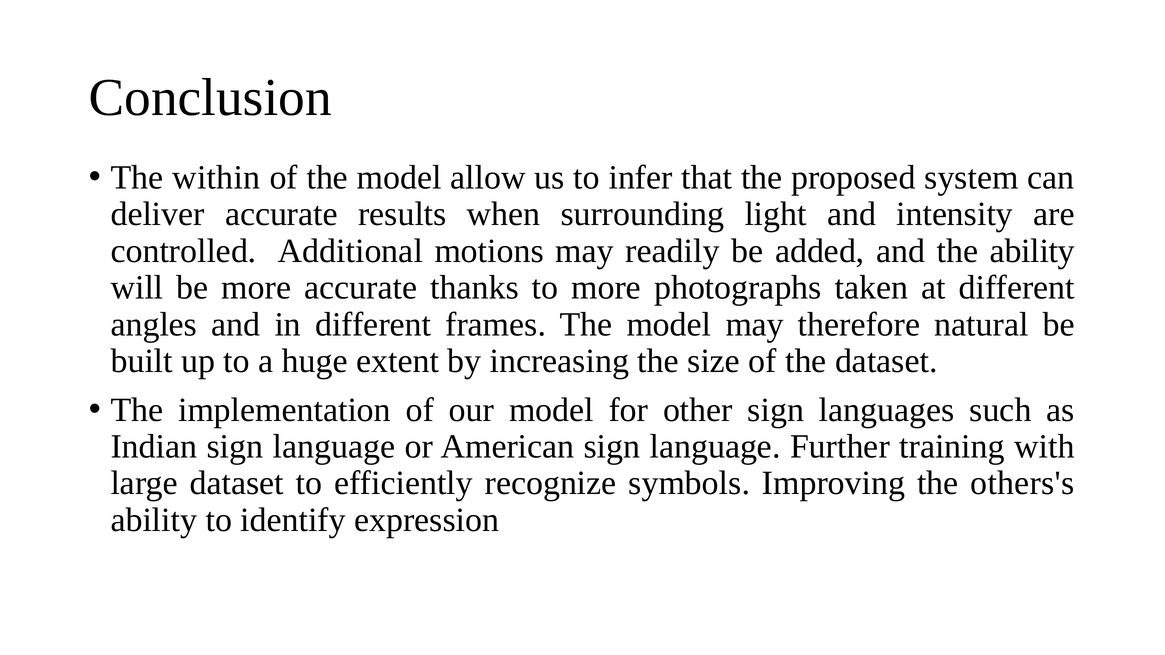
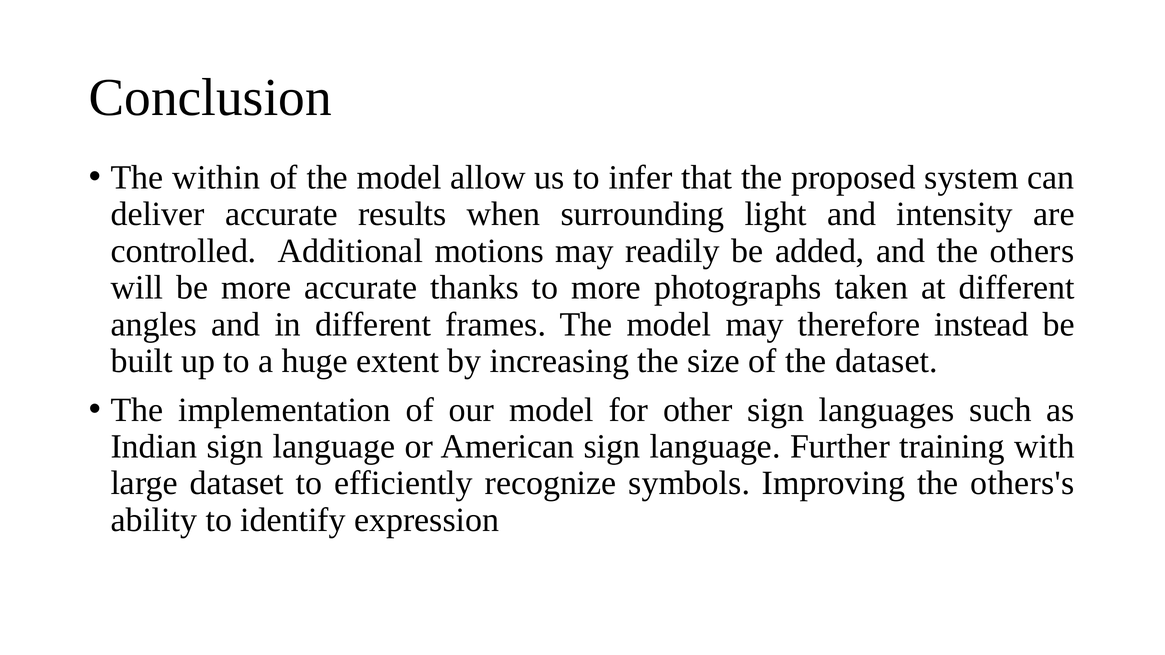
the ability: ability -> others
natural: natural -> instead
